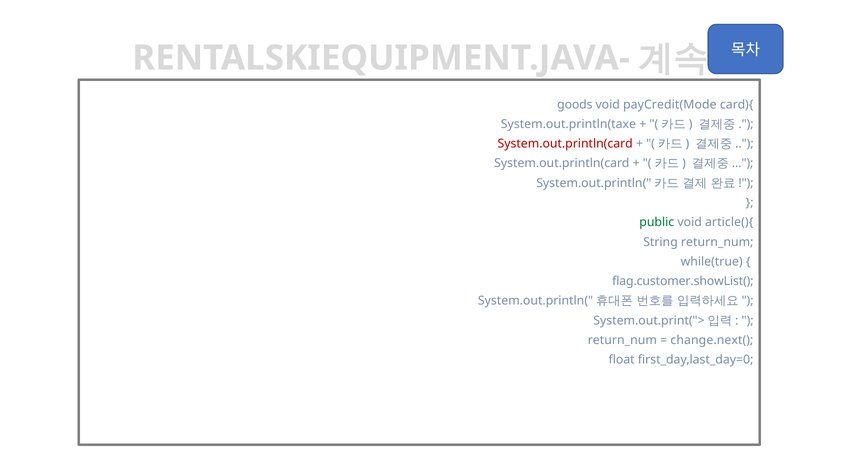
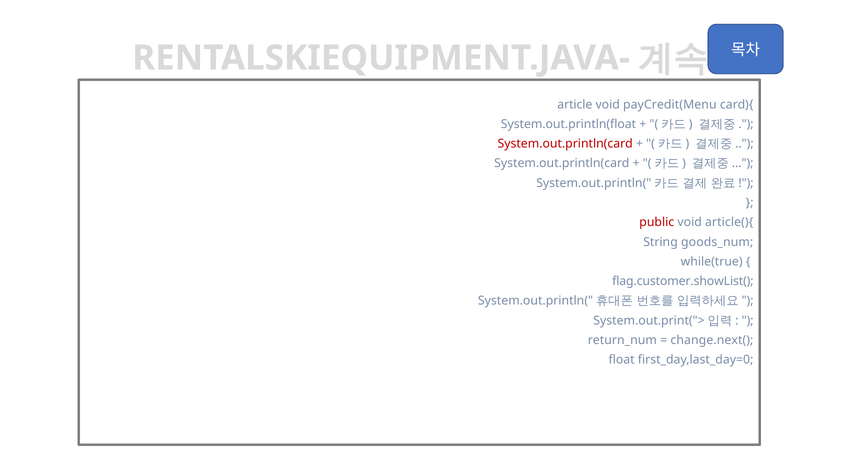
goods: goods -> article
payCredit(Mode: payCredit(Mode -> payCredit(Menu
System.out.println(taxe: System.out.println(taxe -> System.out.println(float
public colour: green -> red
String return_num: return_num -> goods_num
